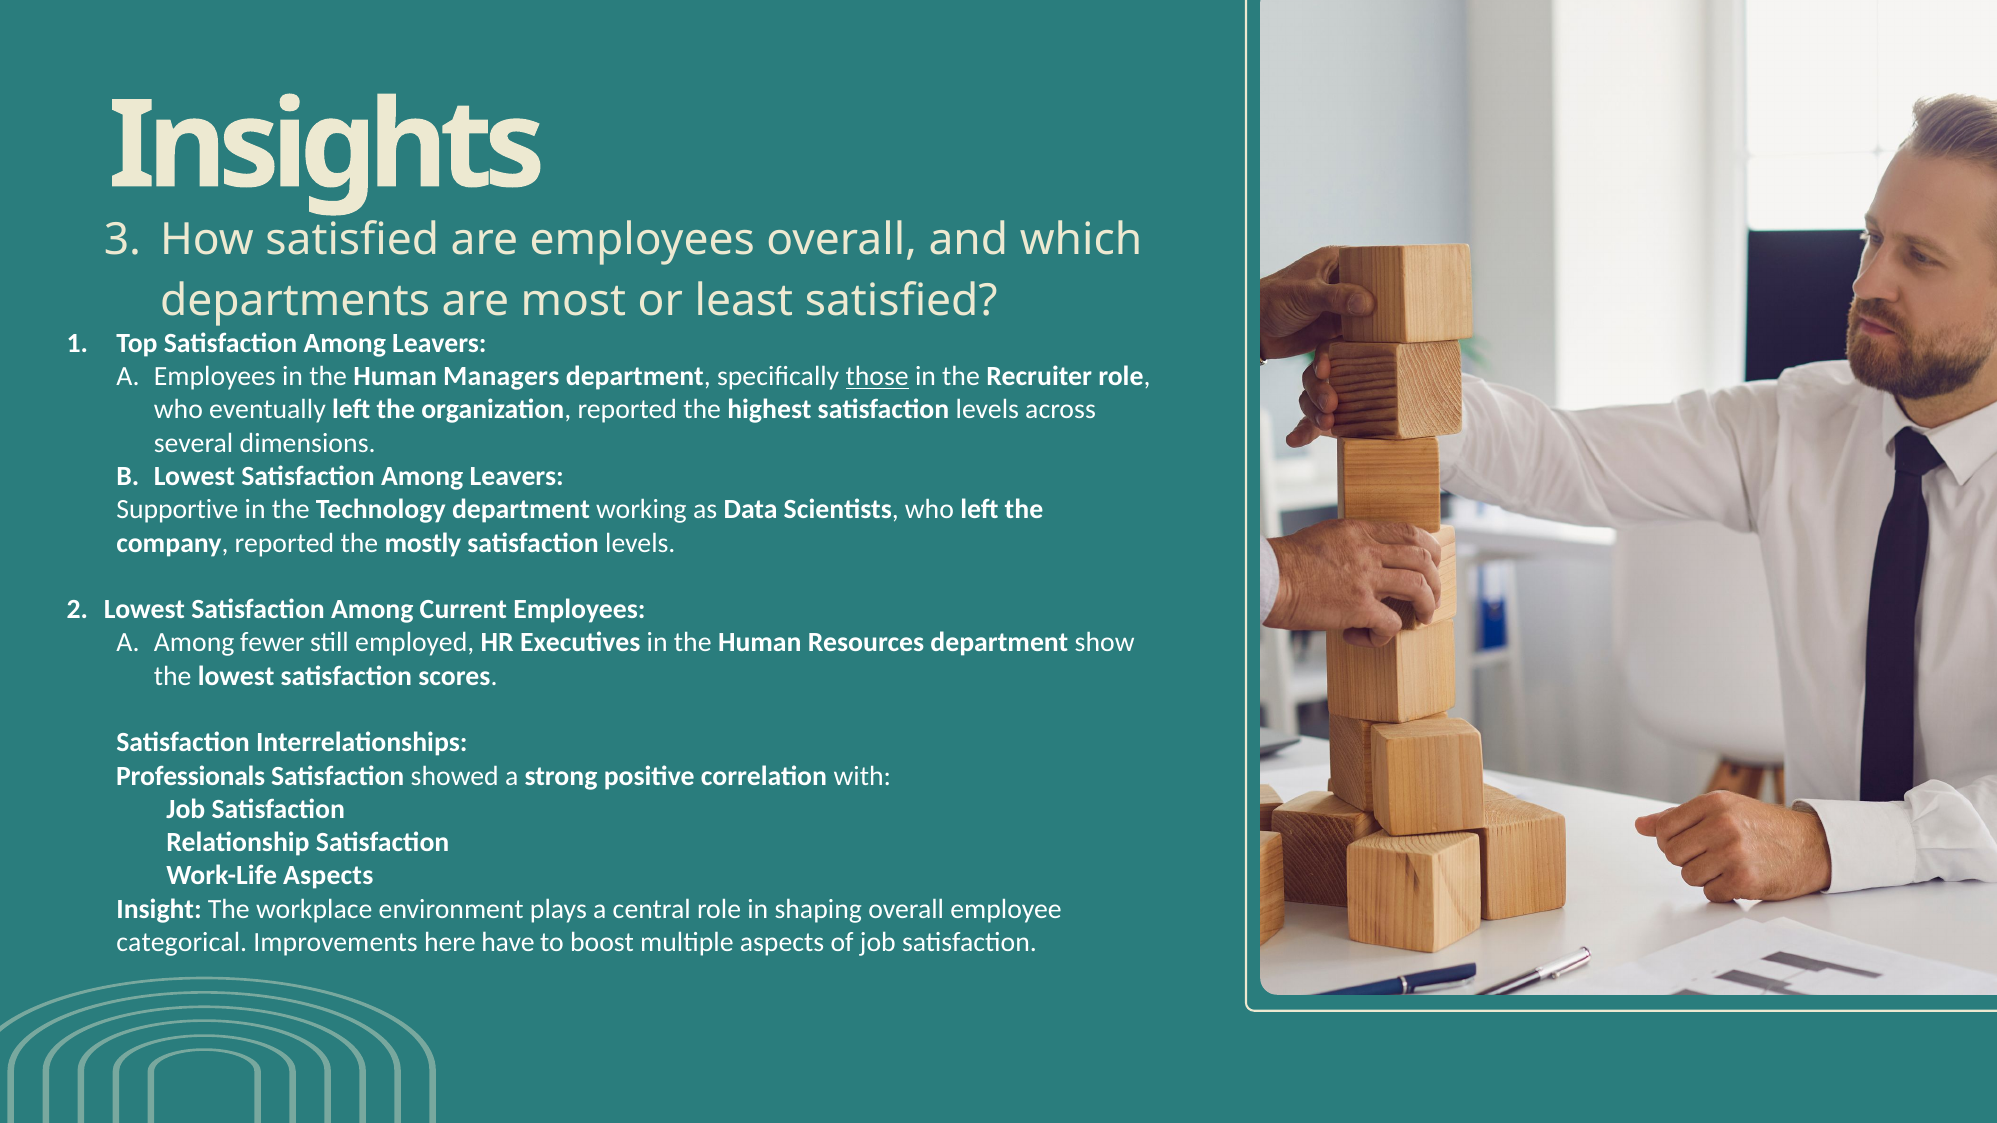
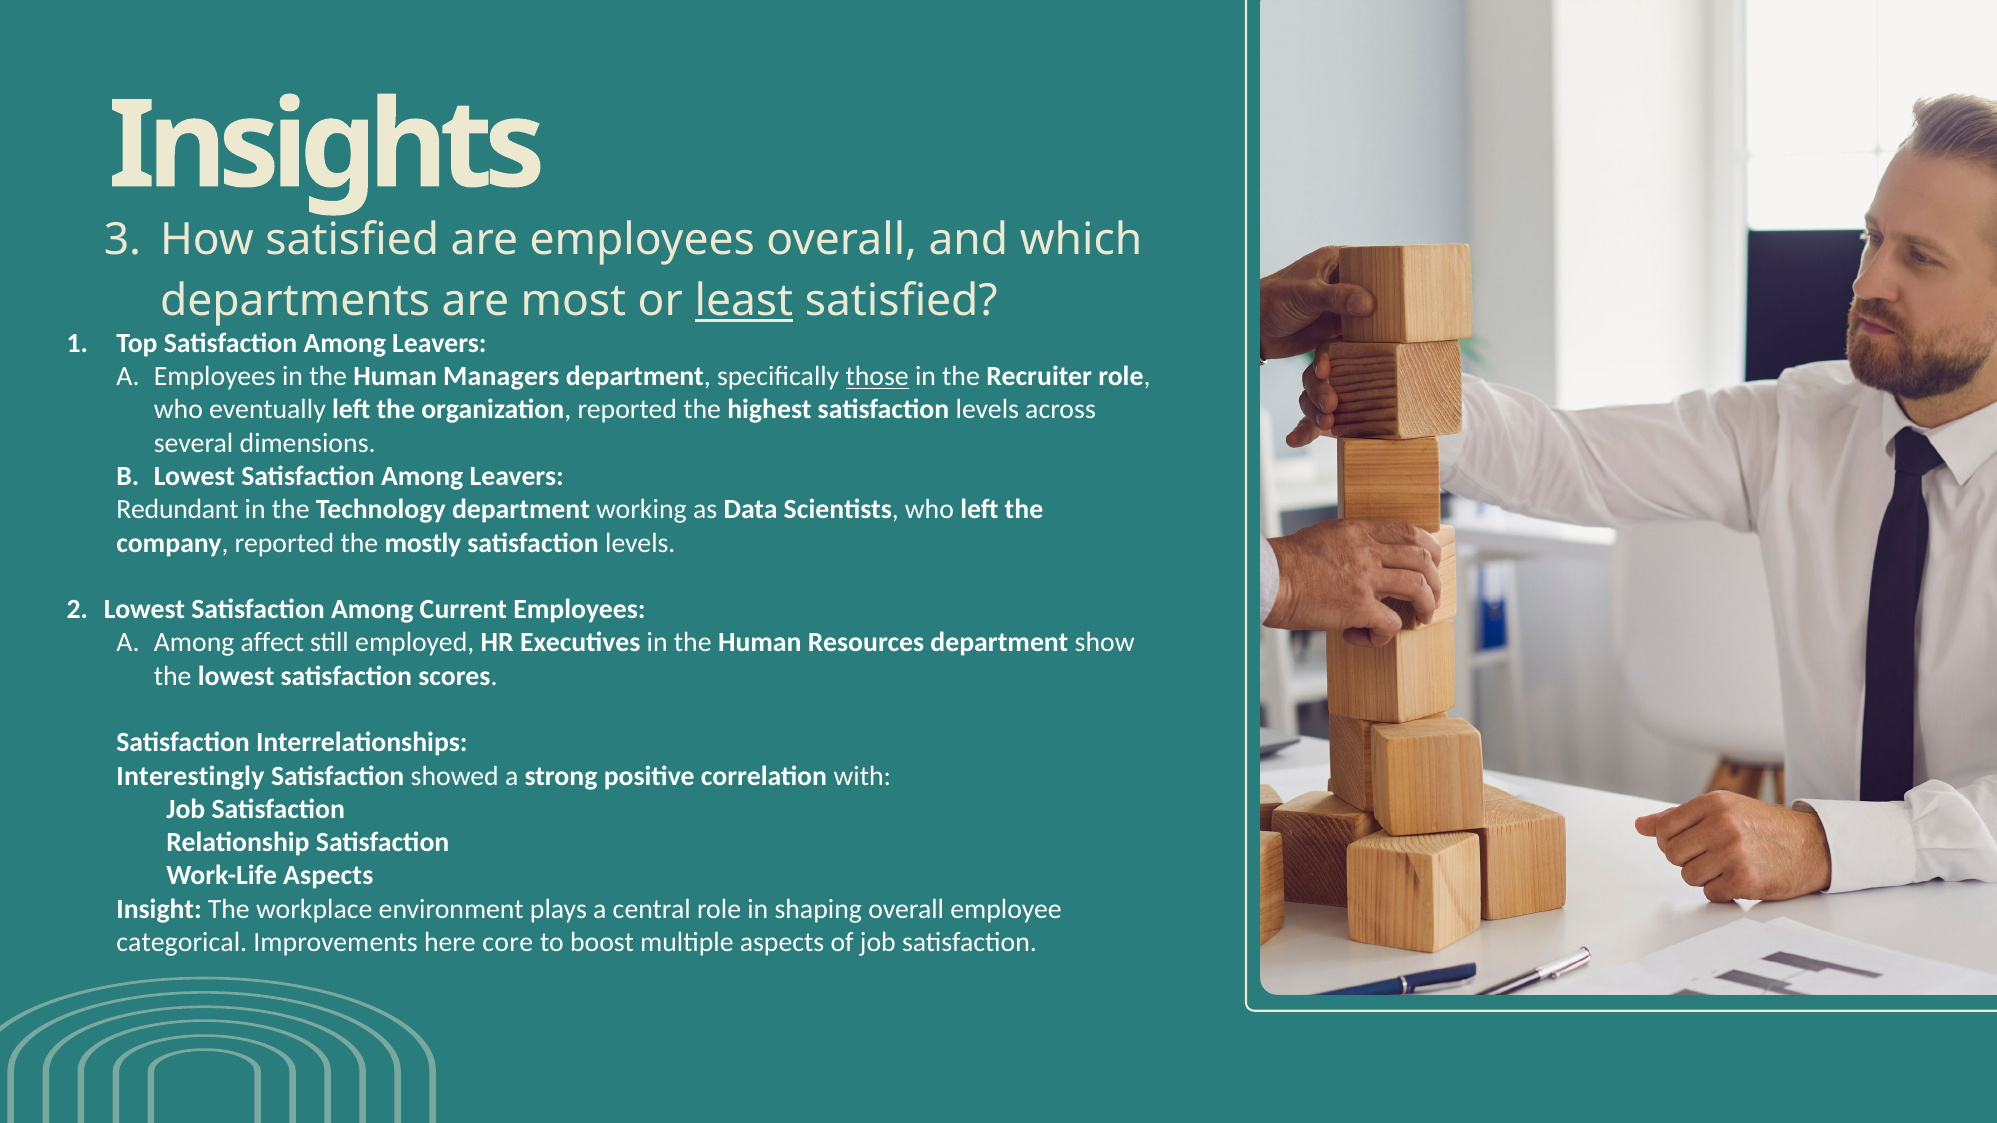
least underline: none -> present
Supportive: Supportive -> Redundant
fewer: fewer -> affect
Professionals: Professionals -> Interestingly
have: have -> core
